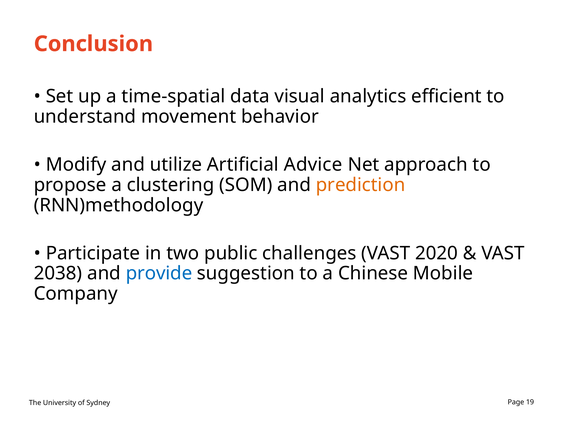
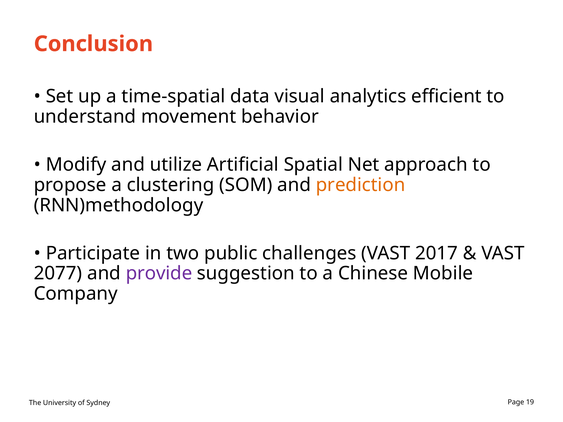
Advice: Advice -> Spatial
2020: 2020 -> 2017
2038: 2038 -> 2077
provide colour: blue -> purple
